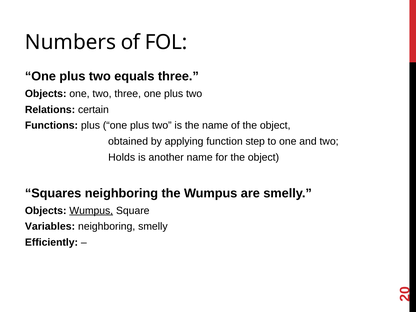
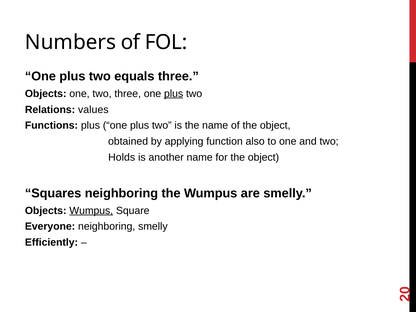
plus at (174, 94) underline: none -> present
certain: certain -> values
step: step -> also
Variables: Variables -> Everyone
